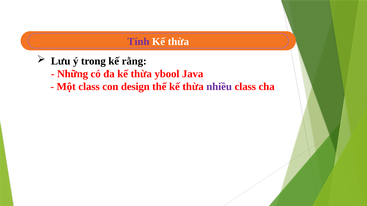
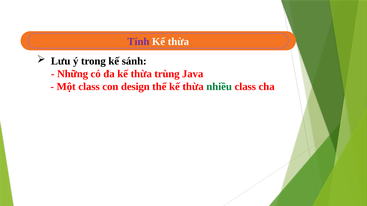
rằng: rằng -> sánh
ybool: ybool -> trùng
nhiều colour: purple -> green
